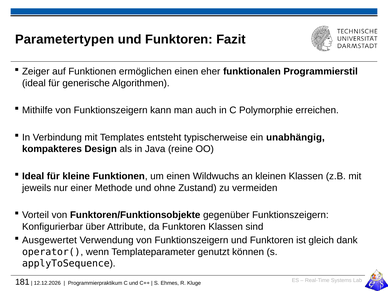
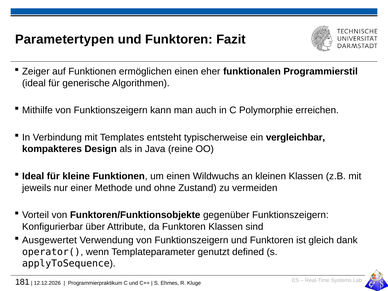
unabhängig: unabhängig -> vergleichbar
können: können -> defined
